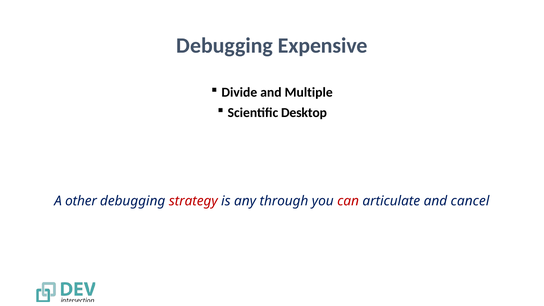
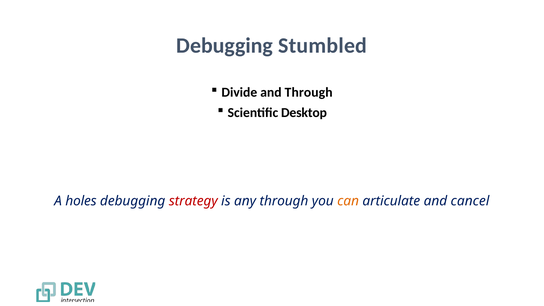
Expensive: Expensive -> Stumbled
and Multiple: Multiple -> Through
other: other -> holes
can colour: red -> orange
